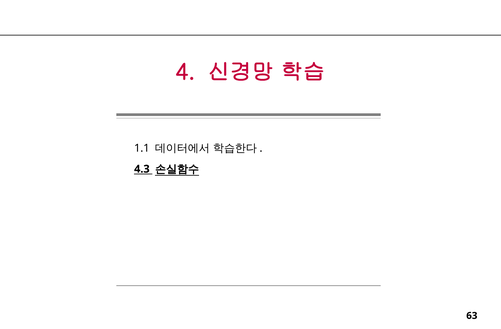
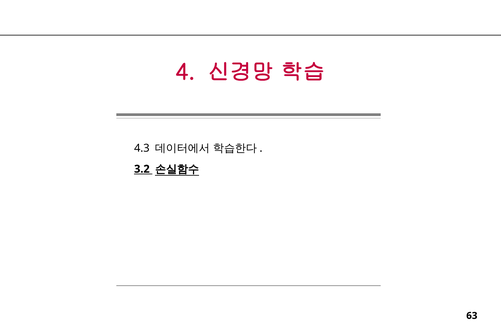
1.1: 1.1 -> 4.3
4.3: 4.3 -> 3.2
